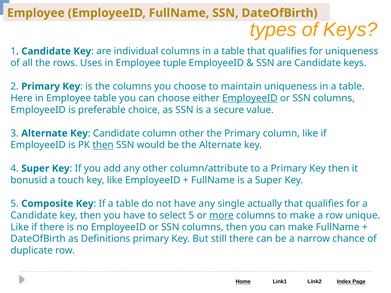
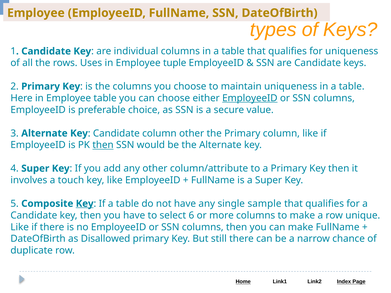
bonusid: bonusid -> involves
Key at (85, 204) underline: none -> present
actually: actually -> sample
select 5: 5 -> 6
more underline: present -> none
Definitions: Definitions -> Disallowed
